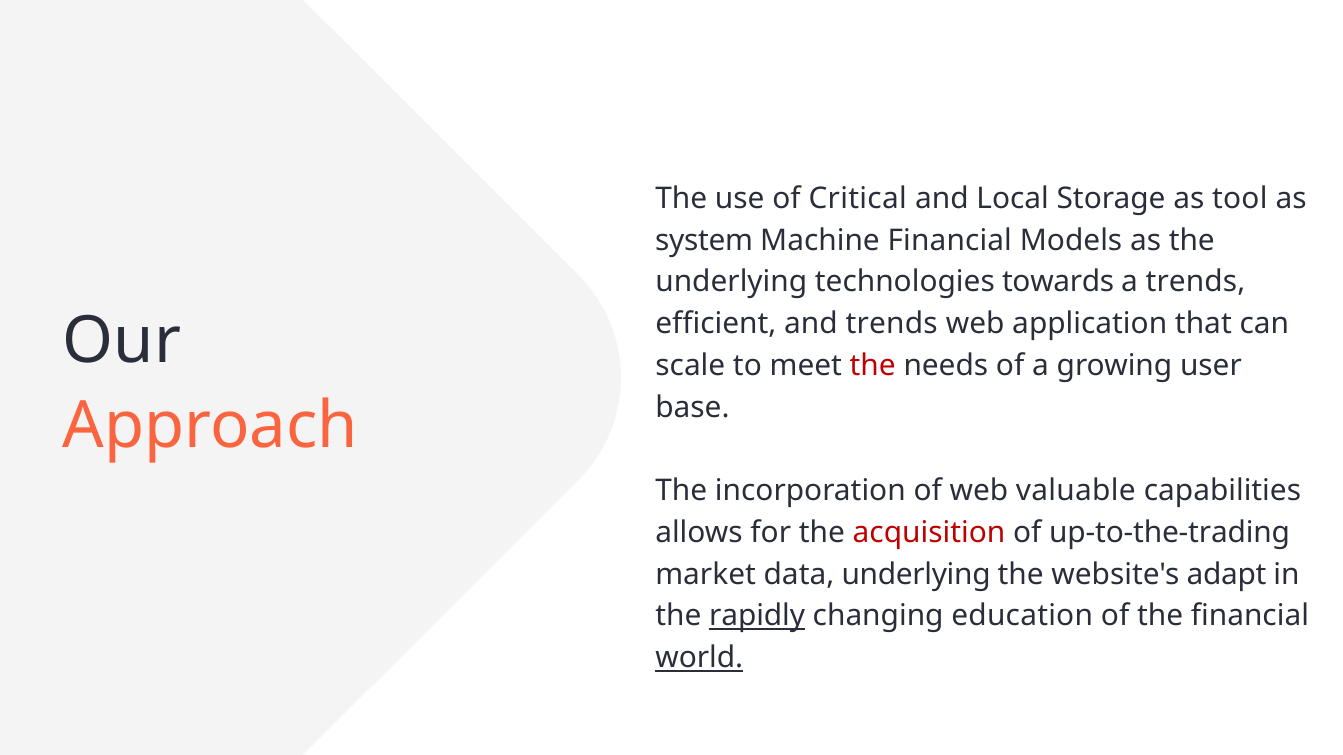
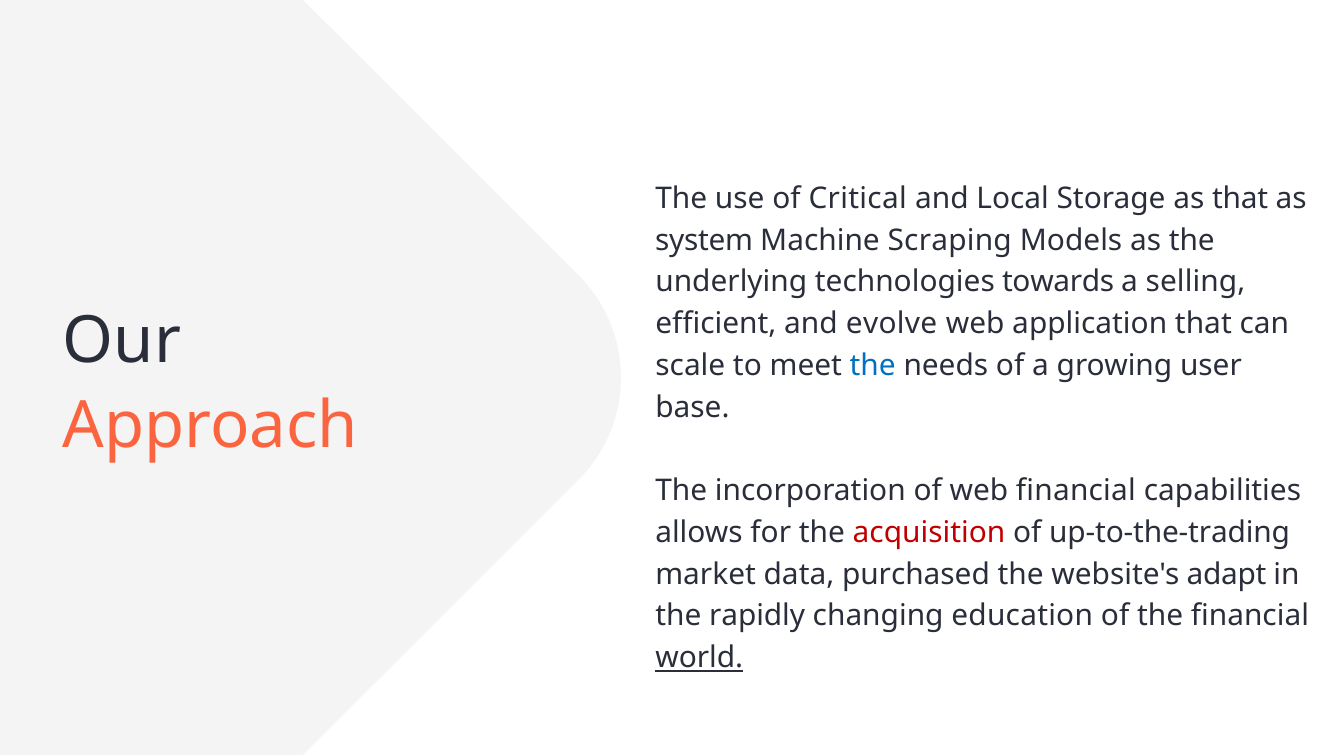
as tool: tool -> that
Machine Financial: Financial -> Scraping
a trends: trends -> selling
and trends: trends -> evolve
the at (873, 366) colour: red -> blue
web valuable: valuable -> financial
data underlying: underlying -> purchased
rapidly underline: present -> none
